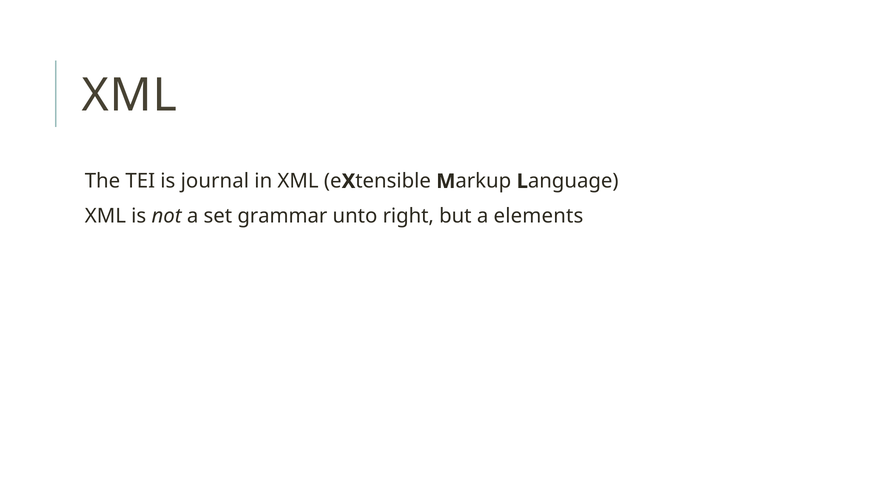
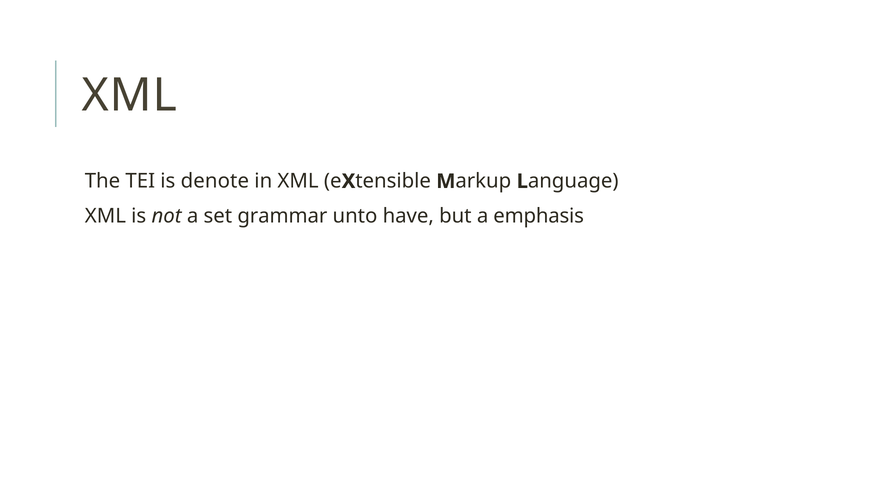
journal: journal -> denote
right: right -> have
elements: elements -> emphasis
